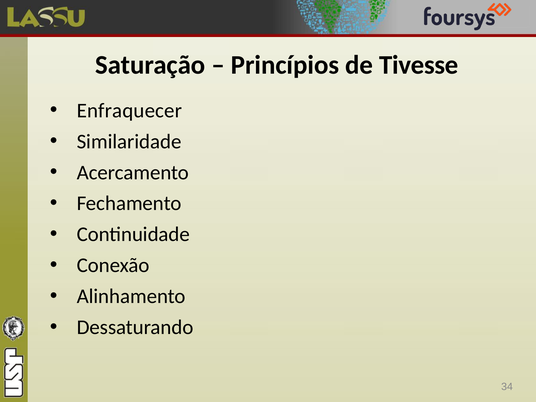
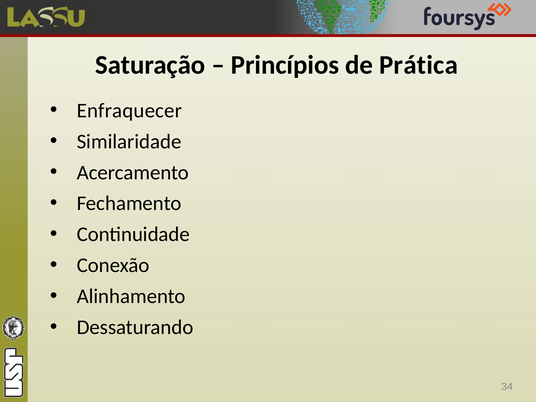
Tivesse: Tivesse -> Prática
